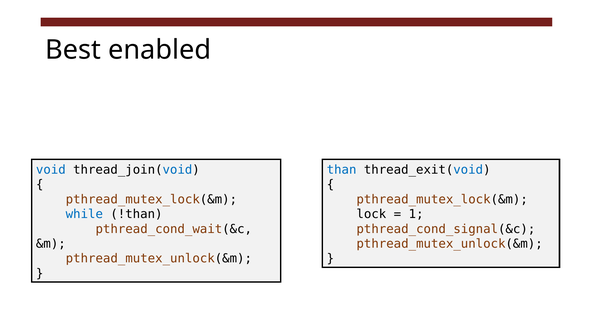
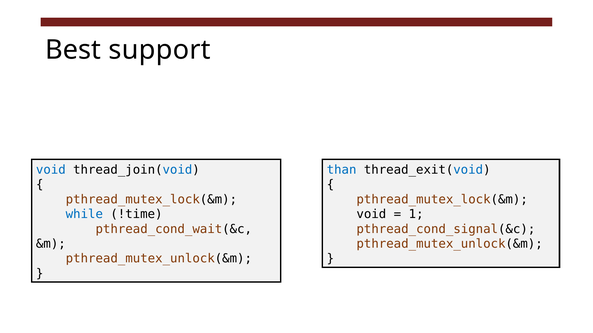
enabled: enabled -> support
!than: !than -> !time
lock at (371, 215): lock -> void
